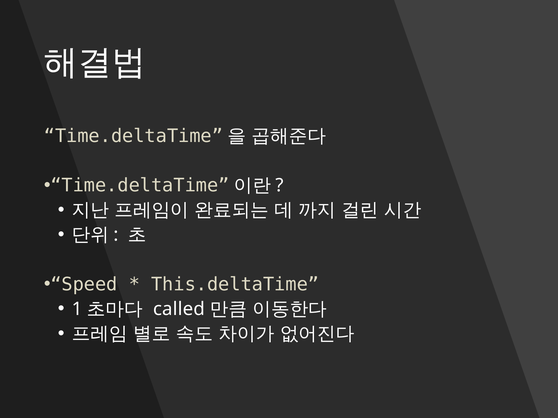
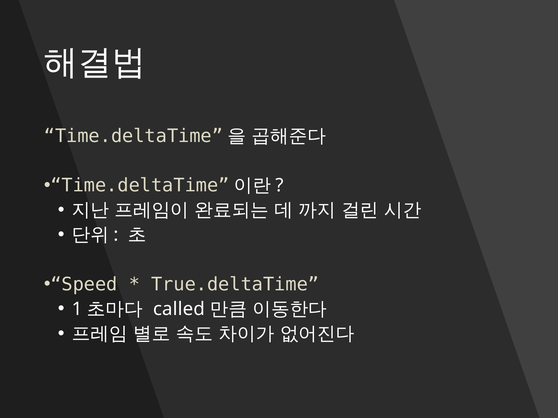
This.deltaTime: This.deltaTime -> True.deltaTime
